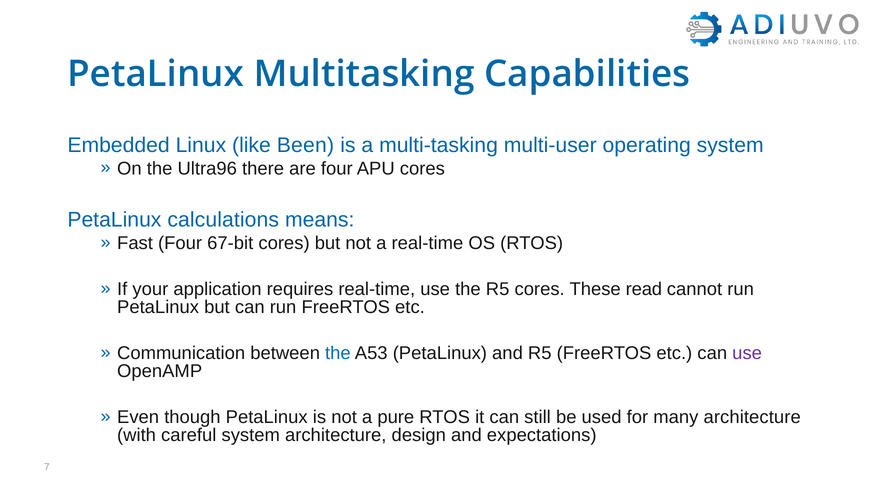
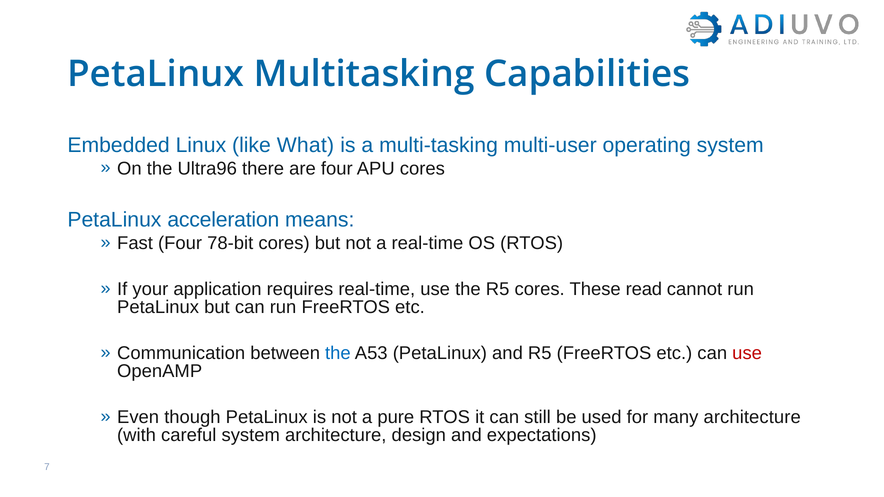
Been: Been -> What
calculations: calculations -> acceleration
67-bit: 67-bit -> 78-bit
use at (747, 354) colour: purple -> red
